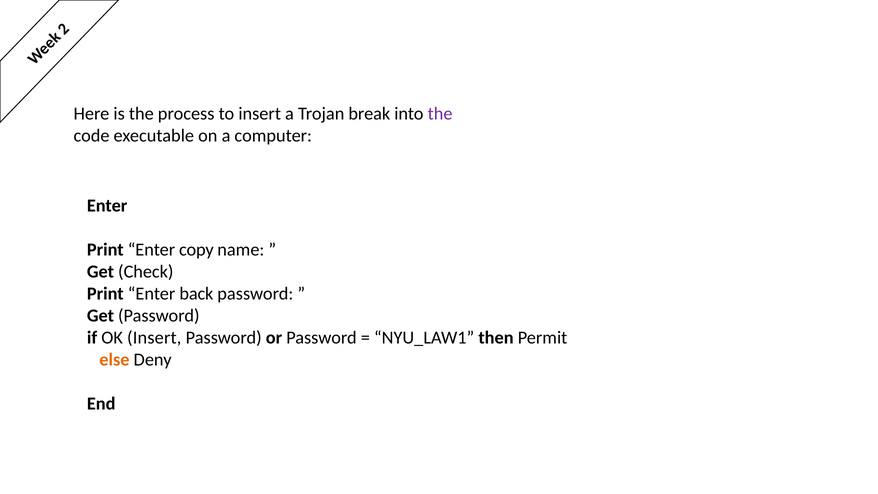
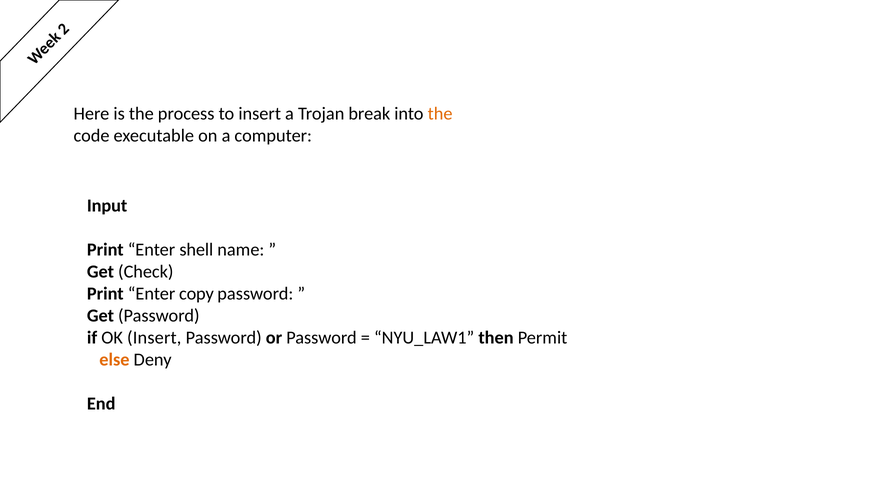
the at (440, 114) colour: purple -> orange
Enter at (107, 206): Enter -> Input
copy: copy -> shell
back: back -> copy
